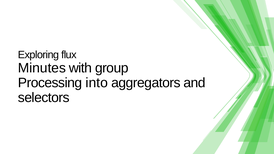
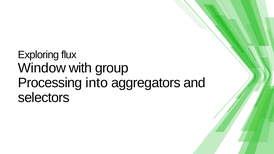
Minutes: Minutes -> Window
